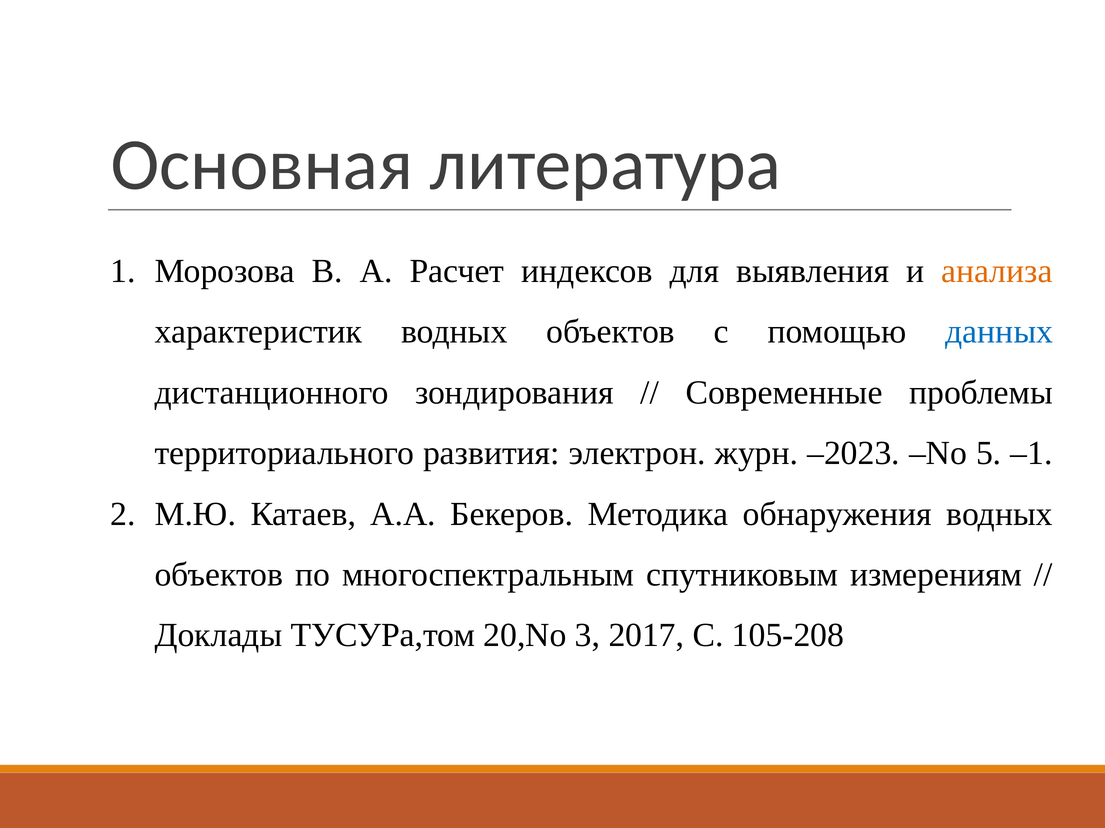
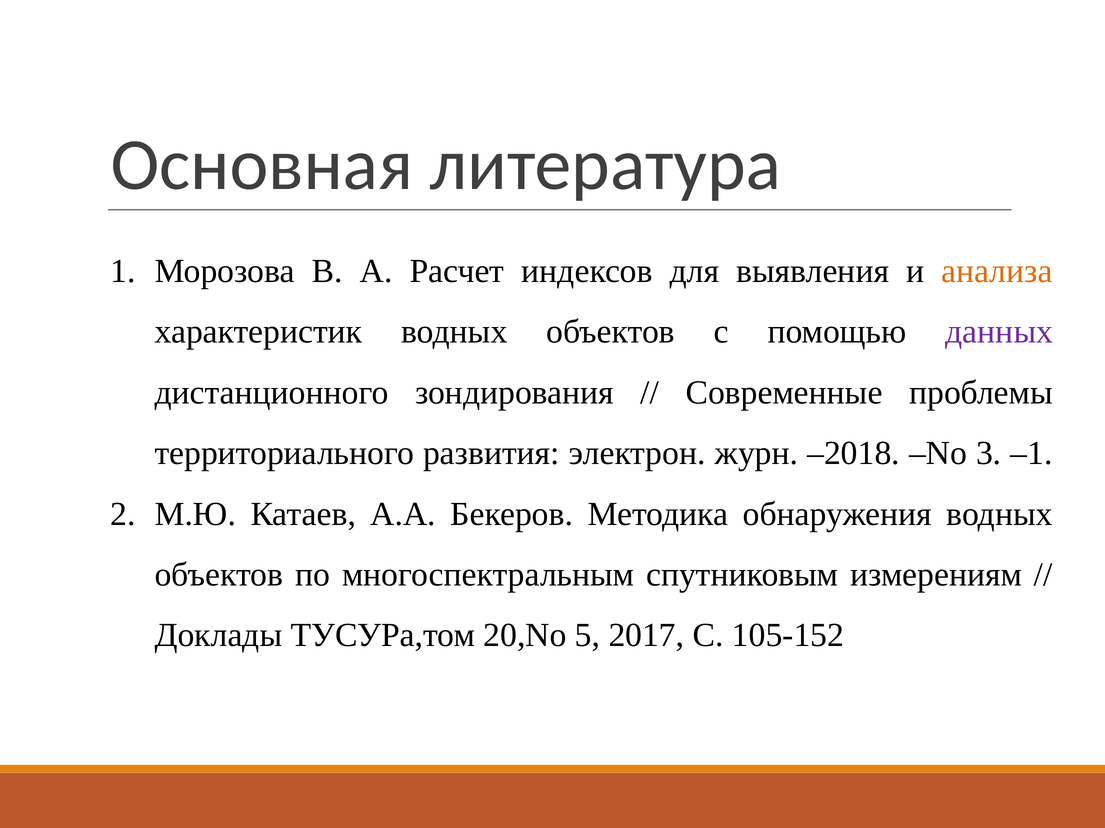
данных colour: blue -> purple
–2023: –2023 -> –2018
5: 5 -> 3
3: 3 -> 5
105-208: 105-208 -> 105-152
